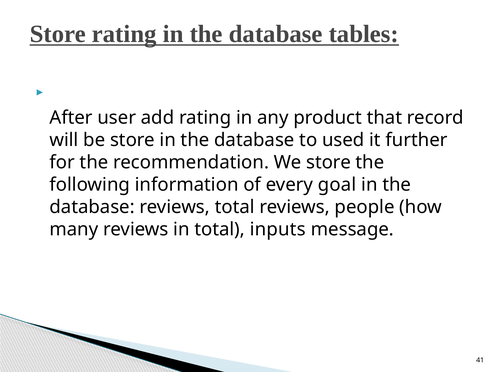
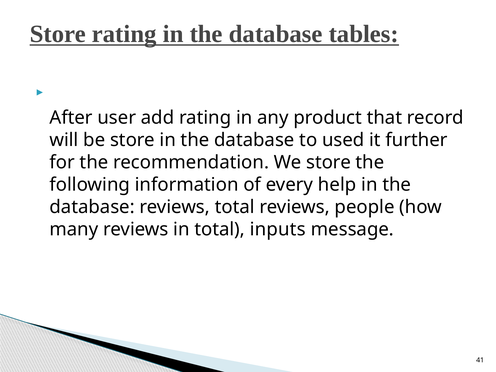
goal: goal -> help
